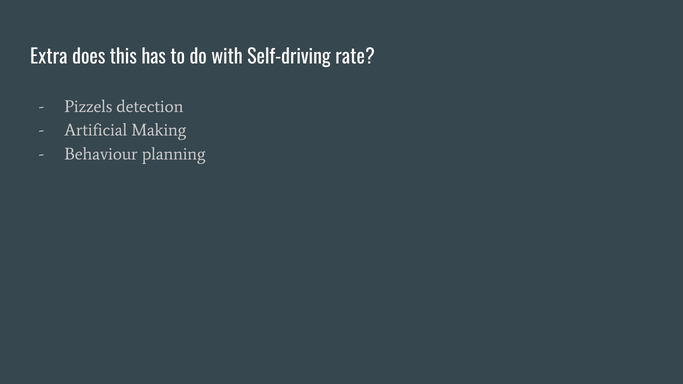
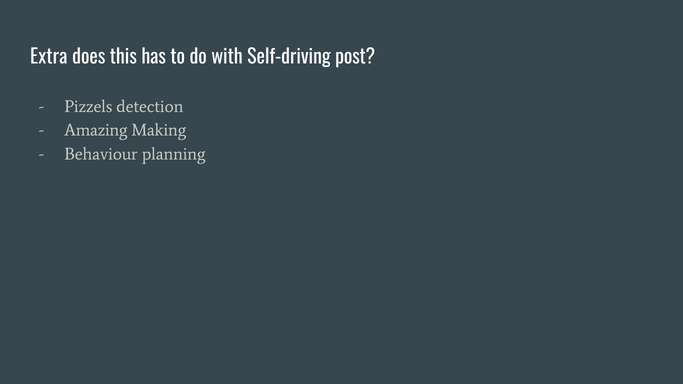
rate: rate -> post
Artificial: Artificial -> Amazing
